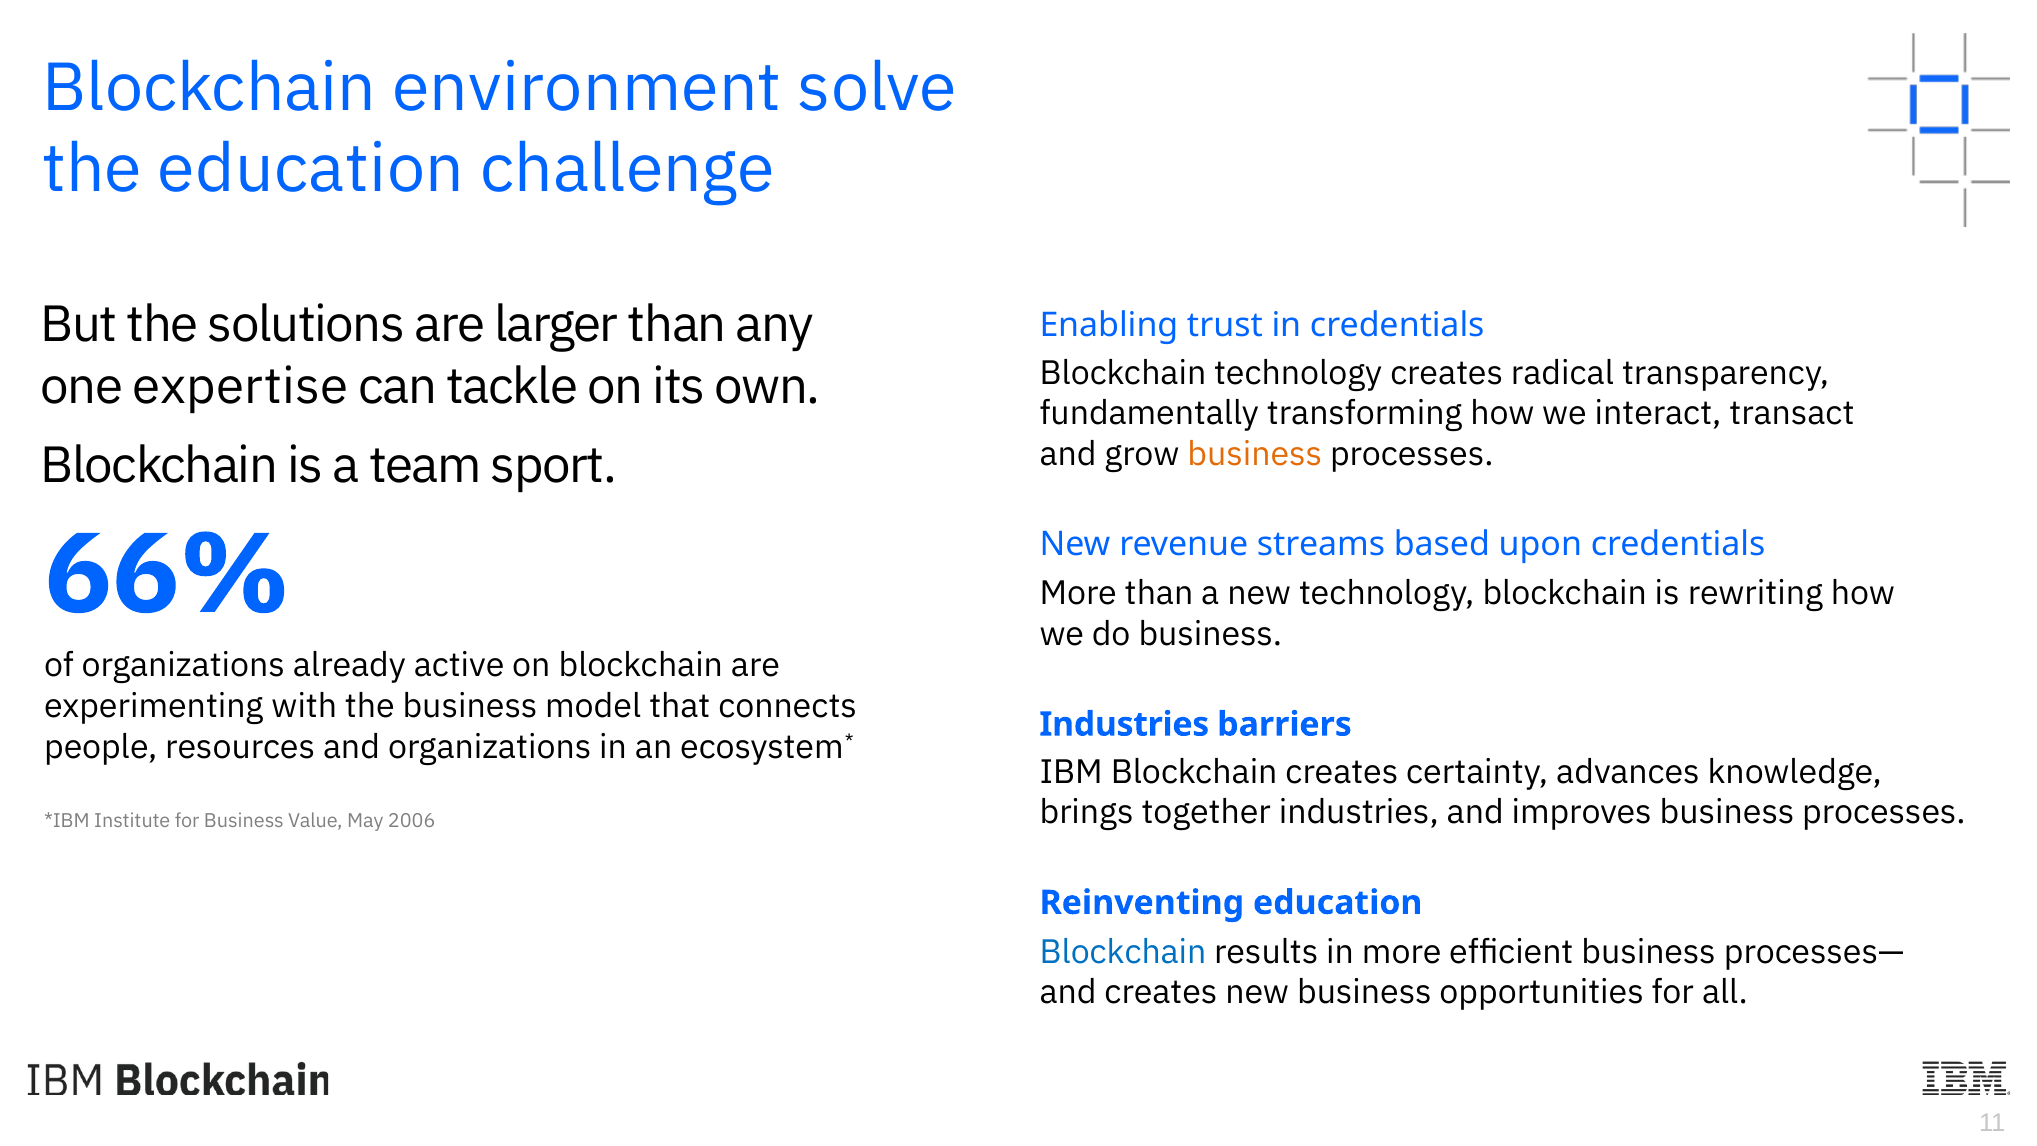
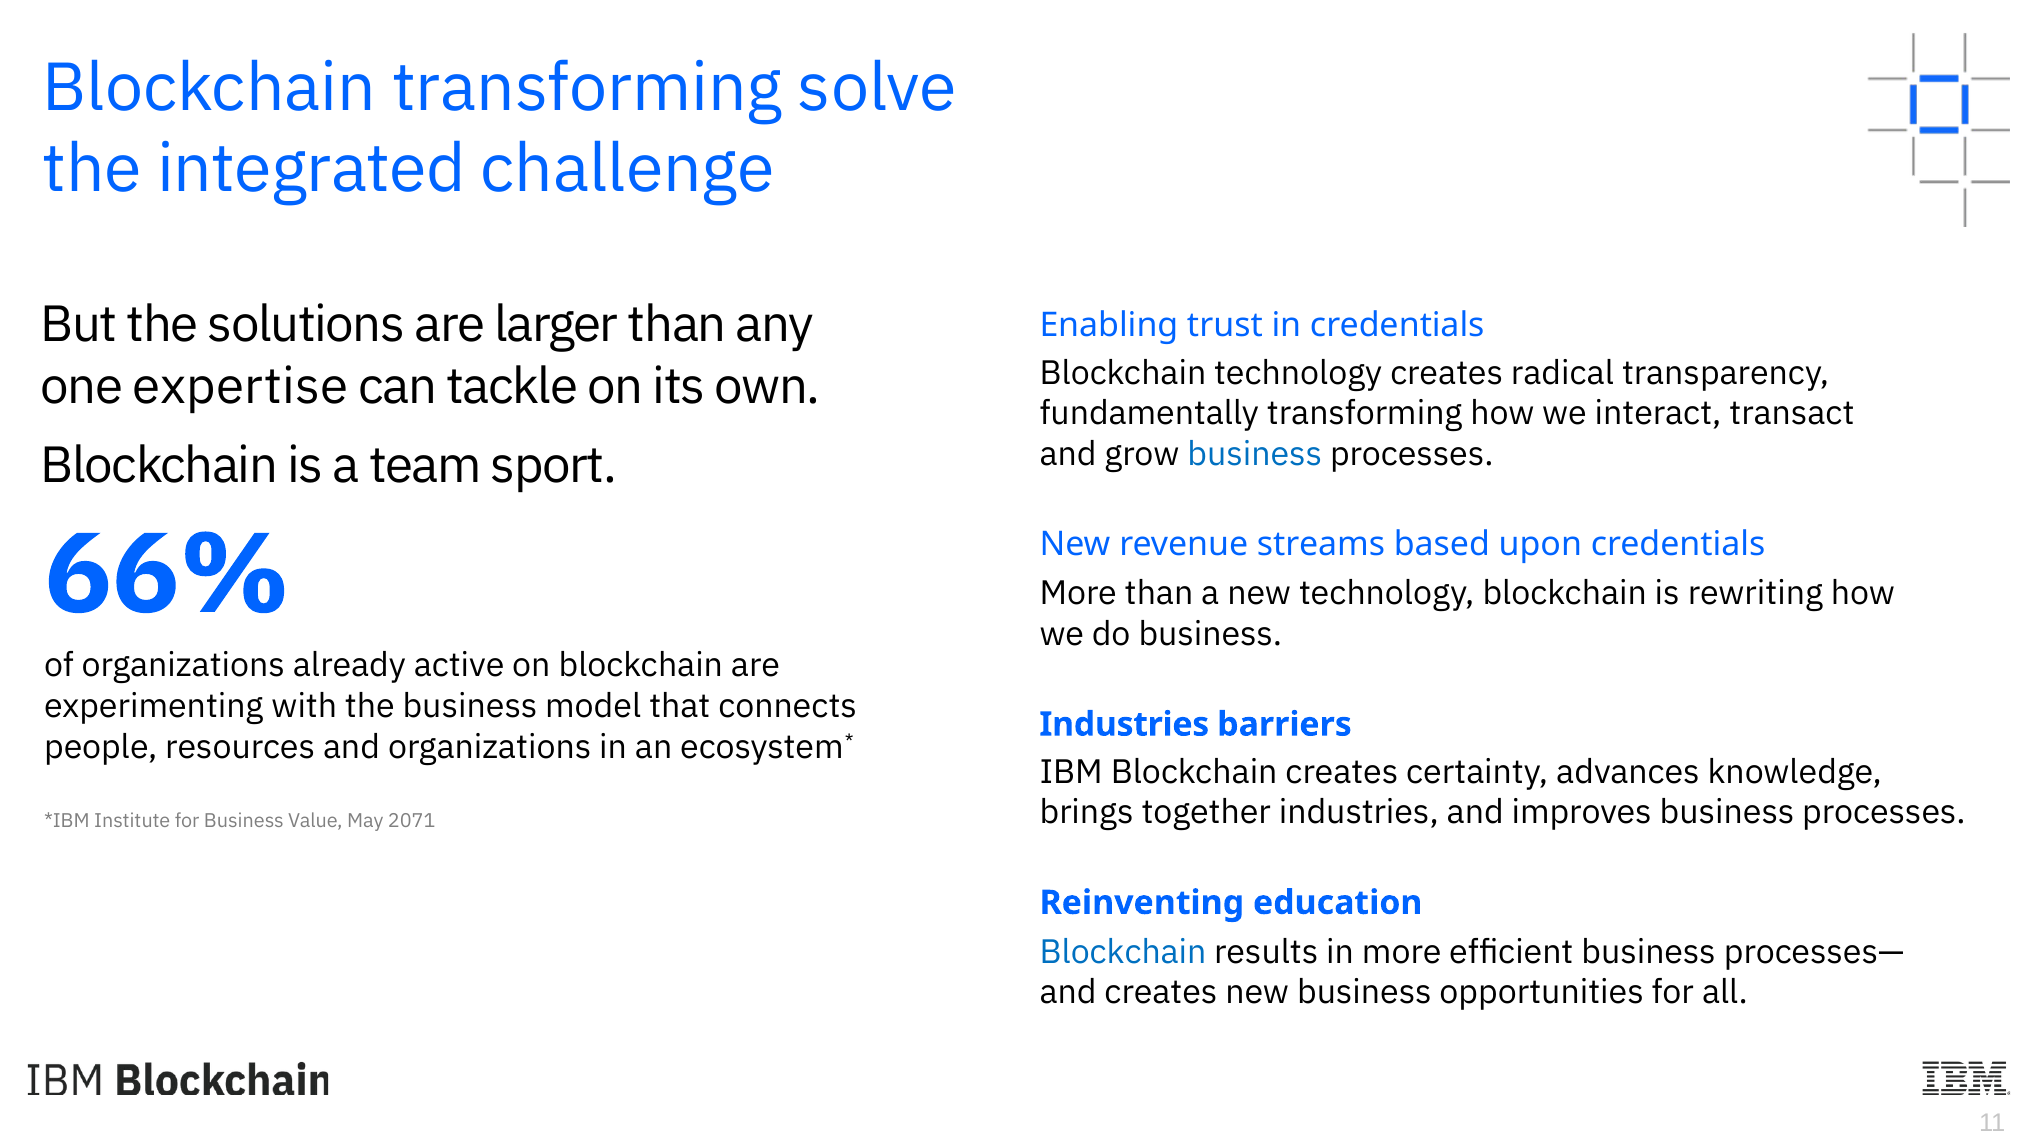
Blockchain environment: environment -> transforming
the education: education -> integrated
business at (1255, 454) colour: orange -> blue
2006: 2006 -> 2071
